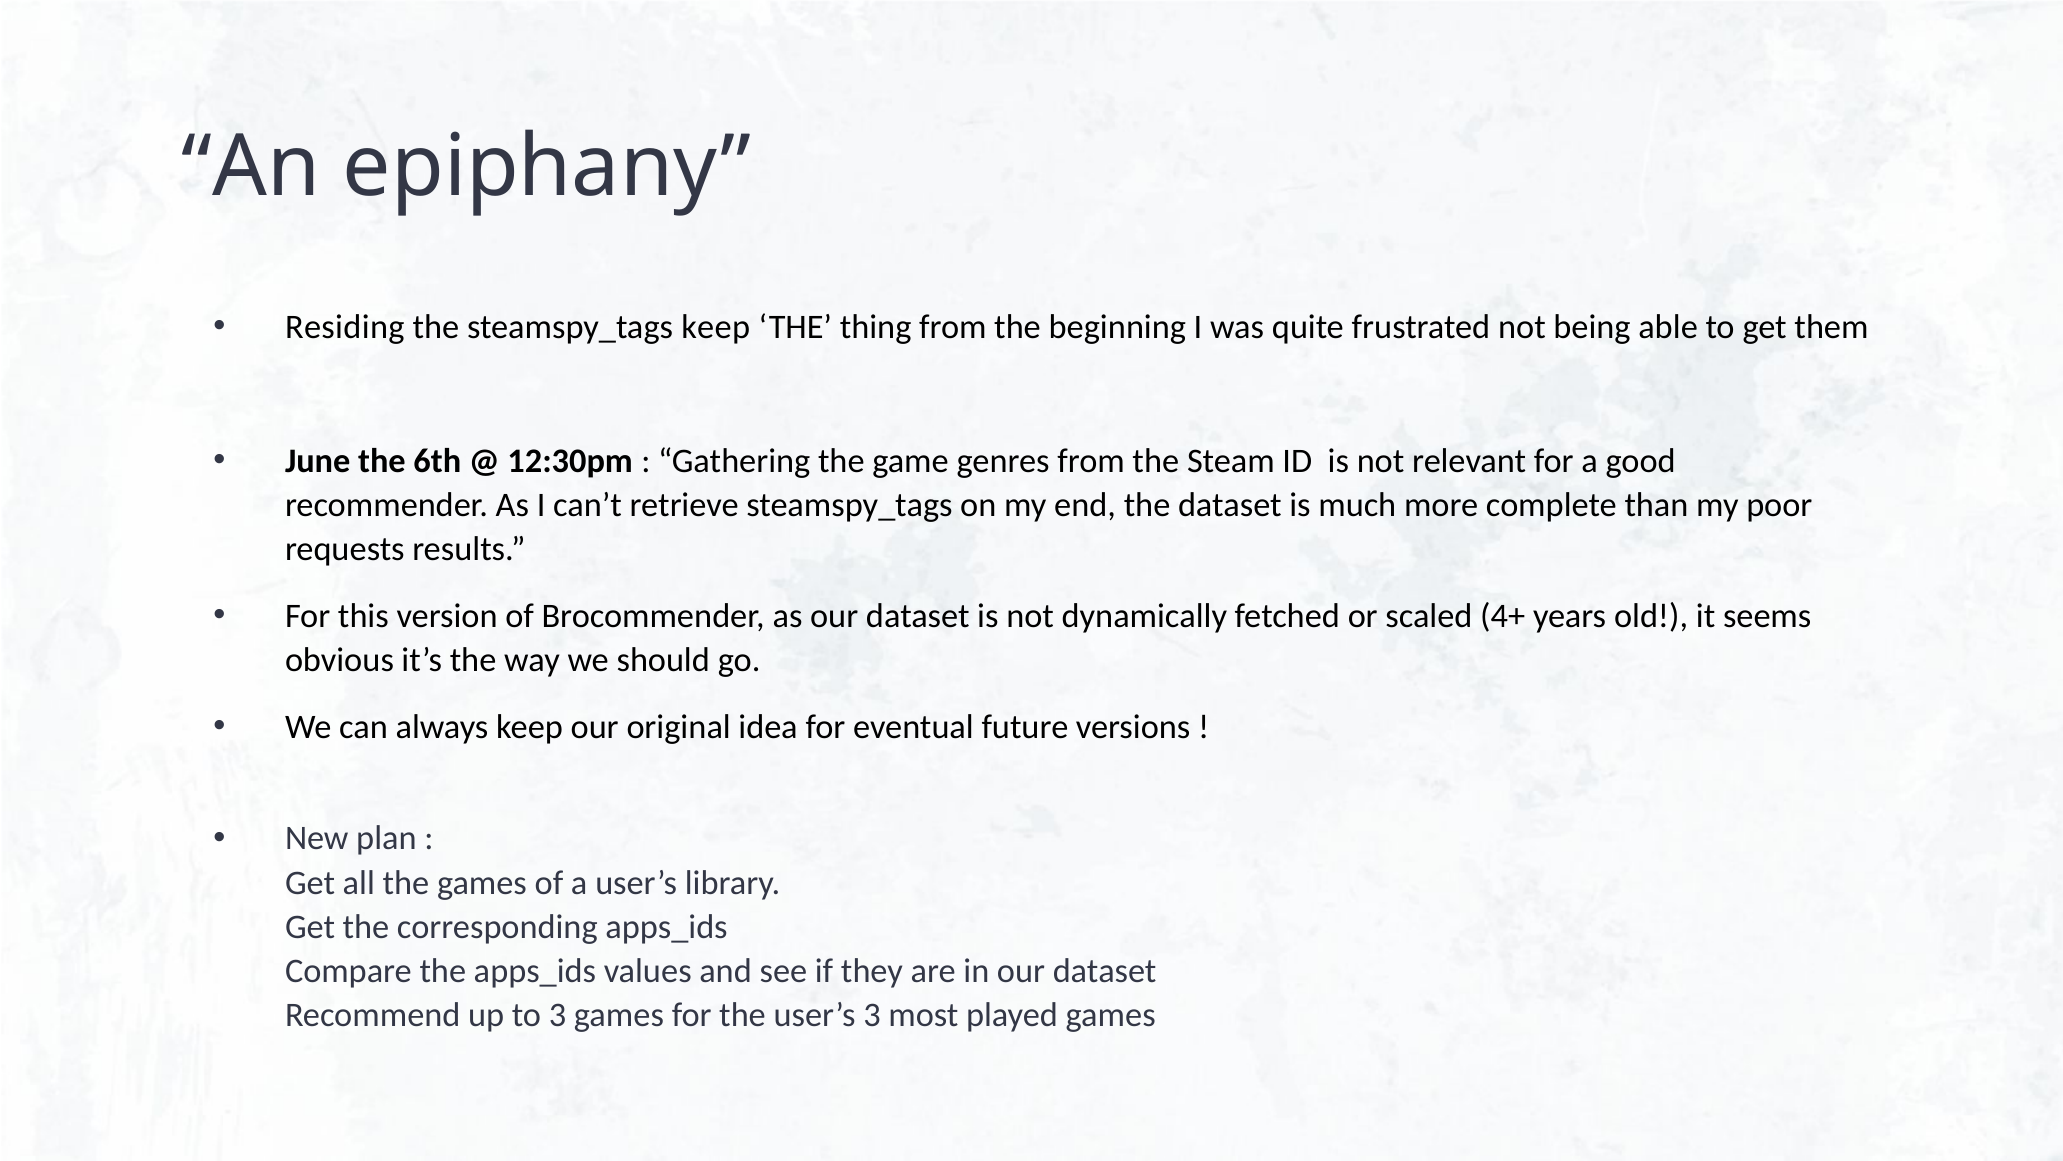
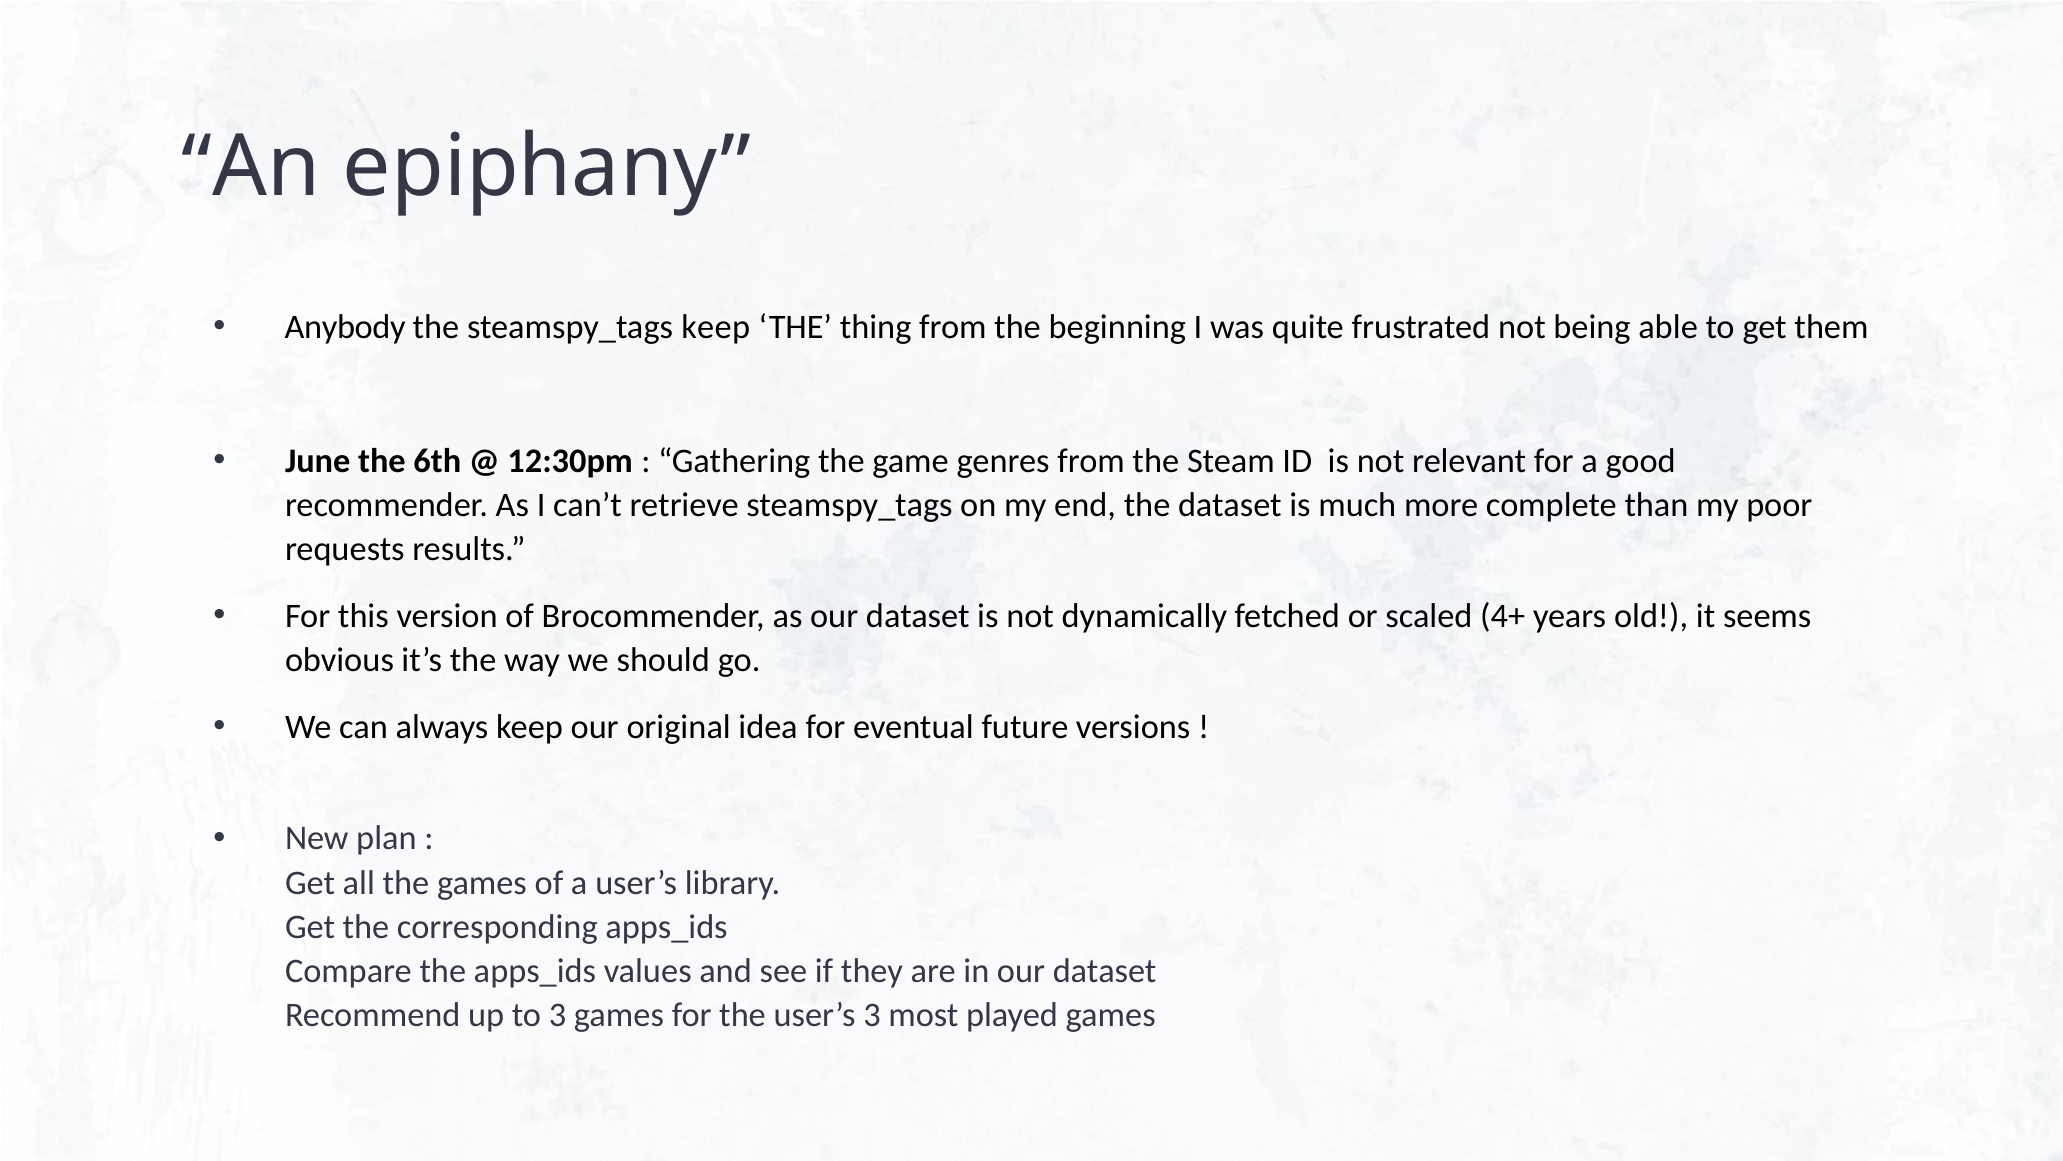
Residing: Residing -> Anybody
